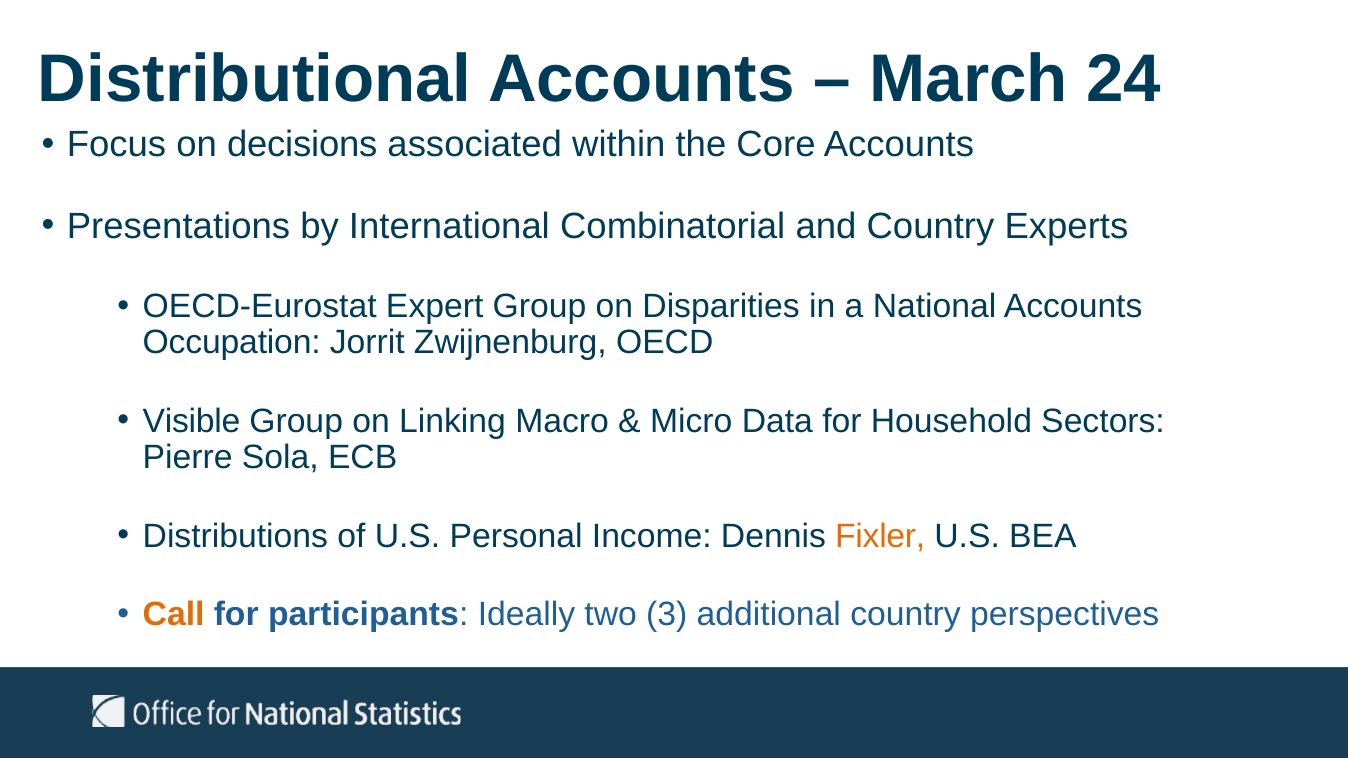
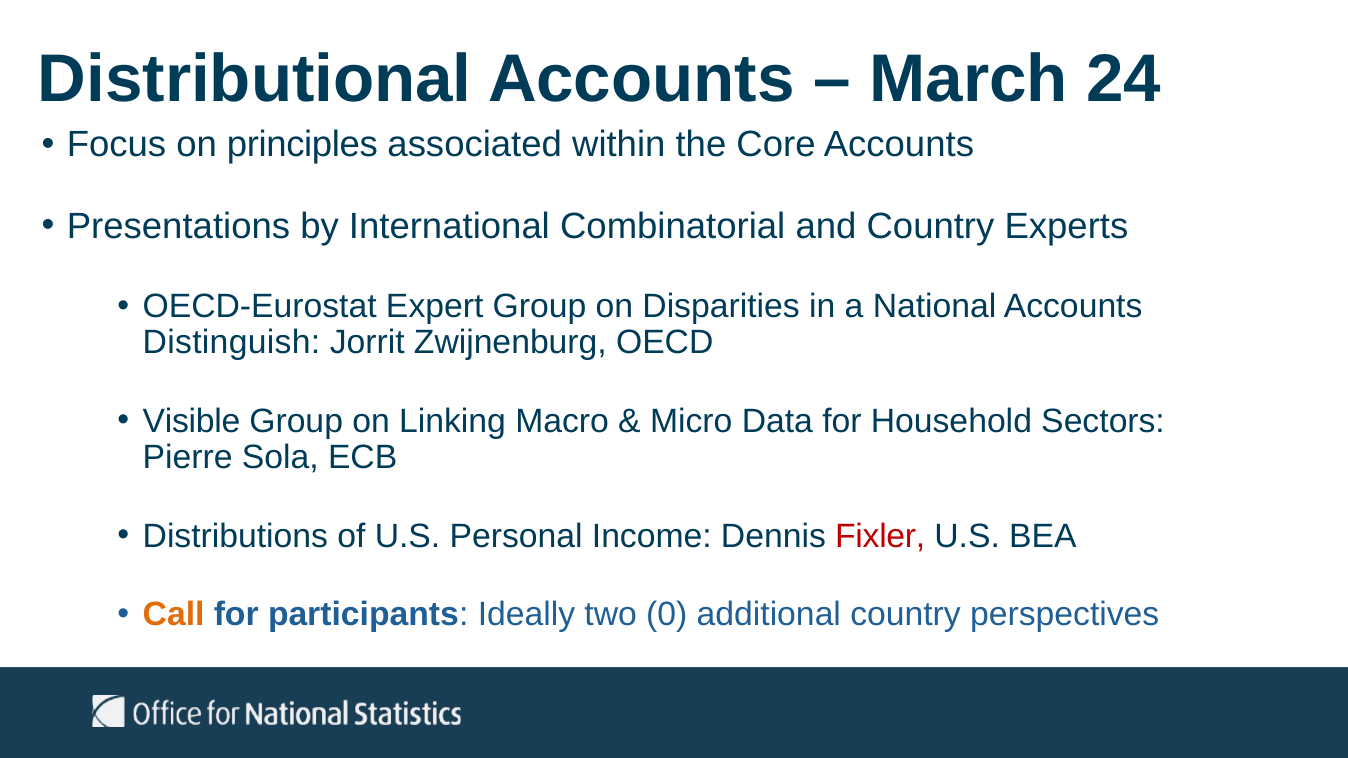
decisions: decisions -> principles
Occupation: Occupation -> Distinguish
Fixler colour: orange -> red
3: 3 -> 0
